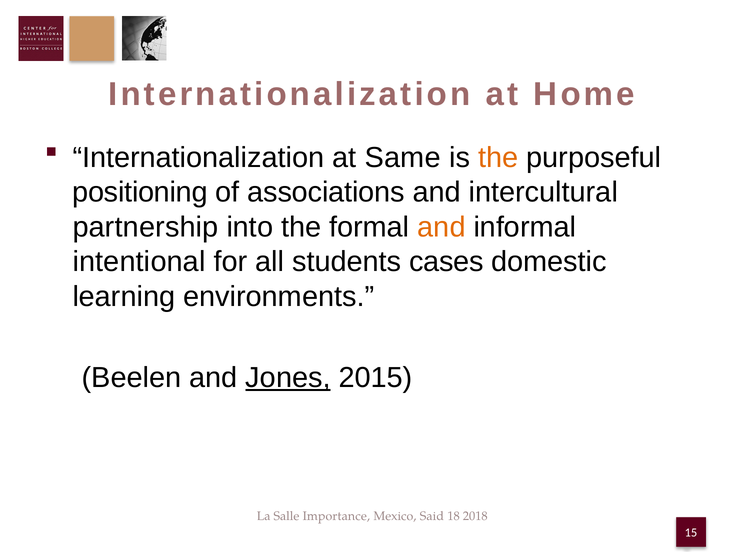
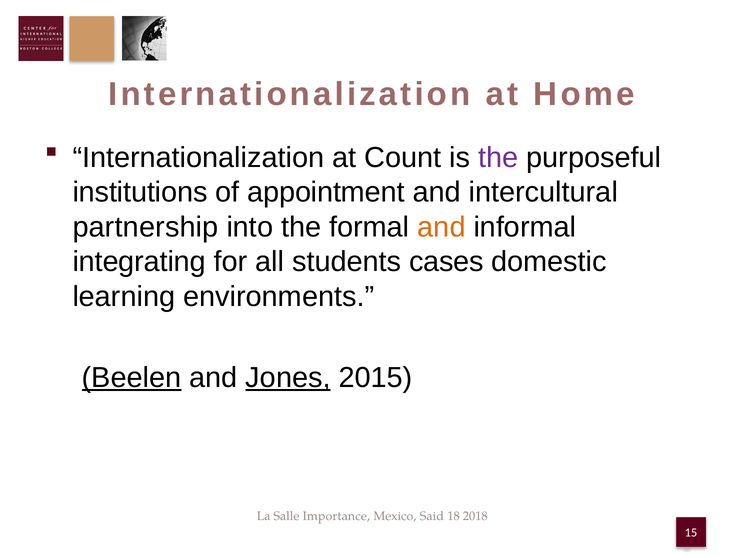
Same: Same -> Count
the at (498, 158) colour: orange -> purple
positioning: positioning -> institutions
associations: associations -> appointment
intentional: intentional -> integrating
Beelen underline: none -> present
